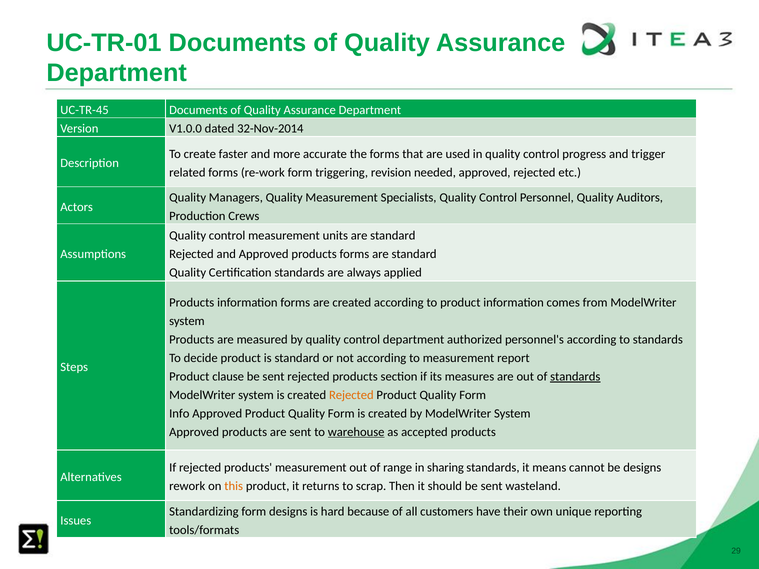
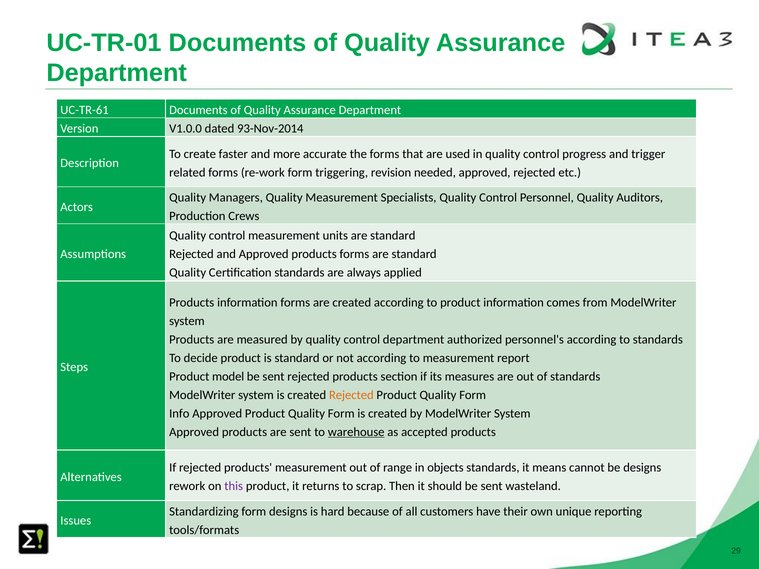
UC-TR-45: UC-TR-45 -> UC-TR-61
32-Nov-2014: 32-Nov-2014 -> 93-Nov-2014
clause: clause -> model
standards at (575, 377) underline: present -> none
sharing: sharing -> objects
this colour: orange -> purple
